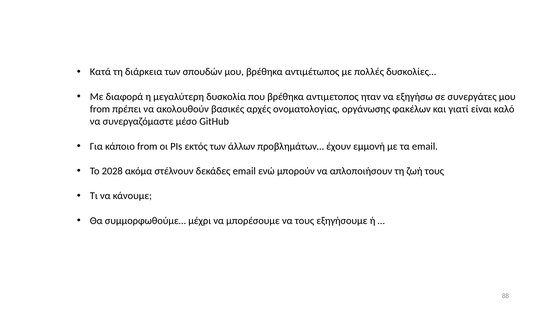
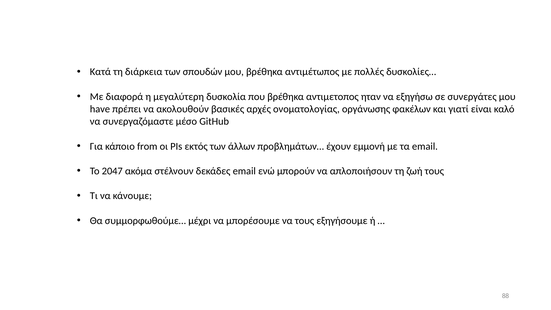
from at (100, 109): from -> have
2028: 2028 -> 2047
